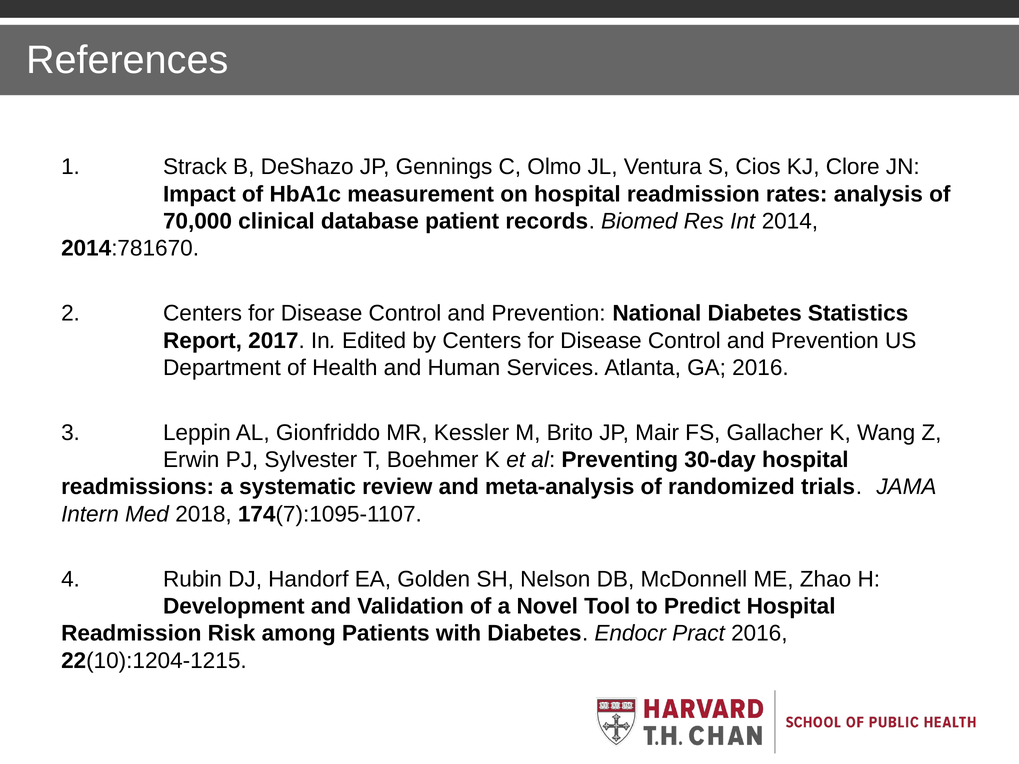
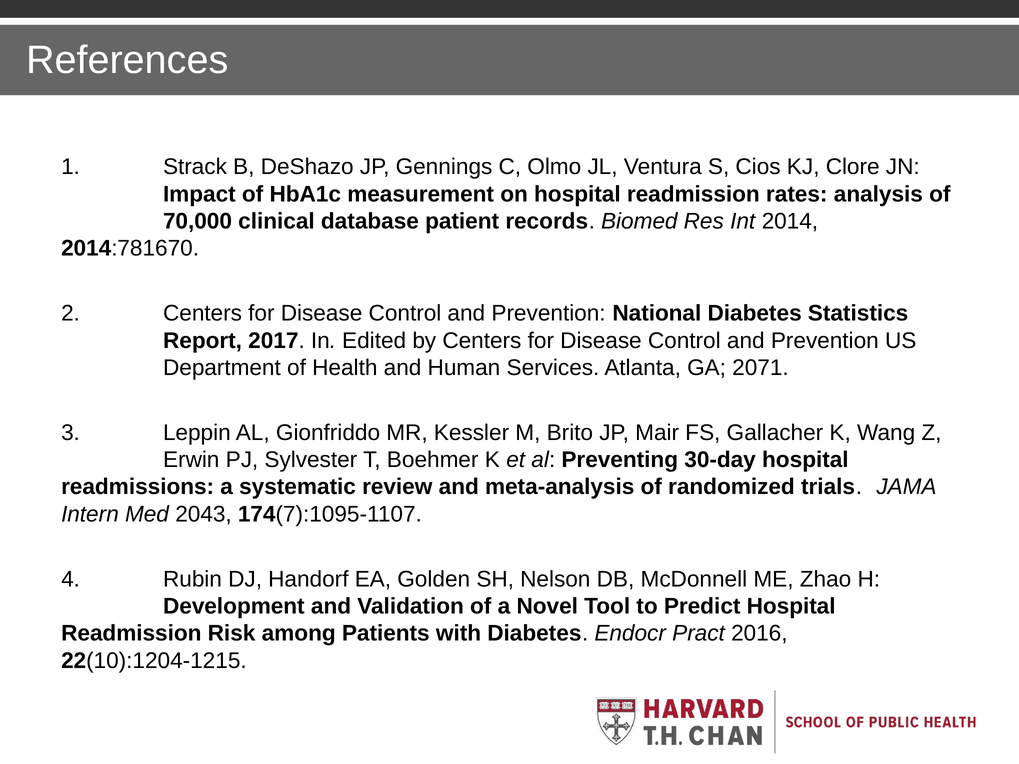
GA 2016: 2016 -> 2071
2018: 2018 -> 2043
